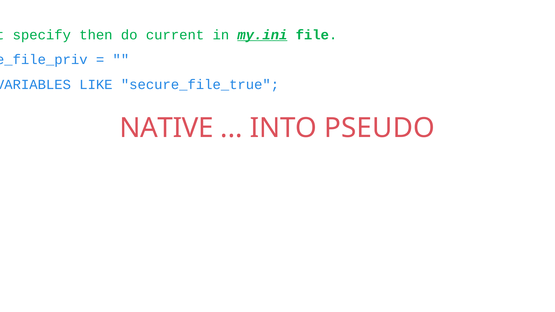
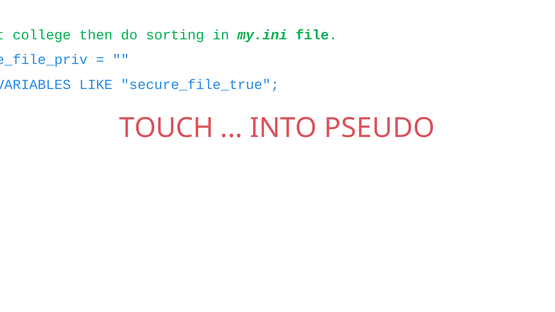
specify: specify -> college
current: current -> sorting
my.ini underline: present -> none
NATIVE: NATIVE -> TOUCH
